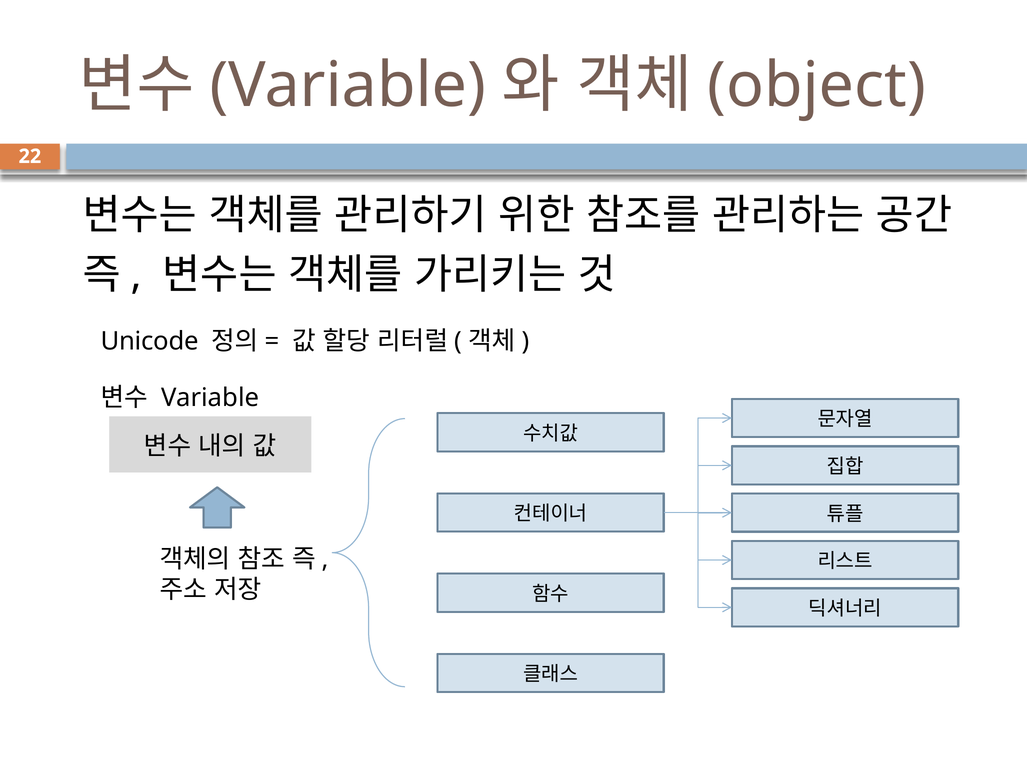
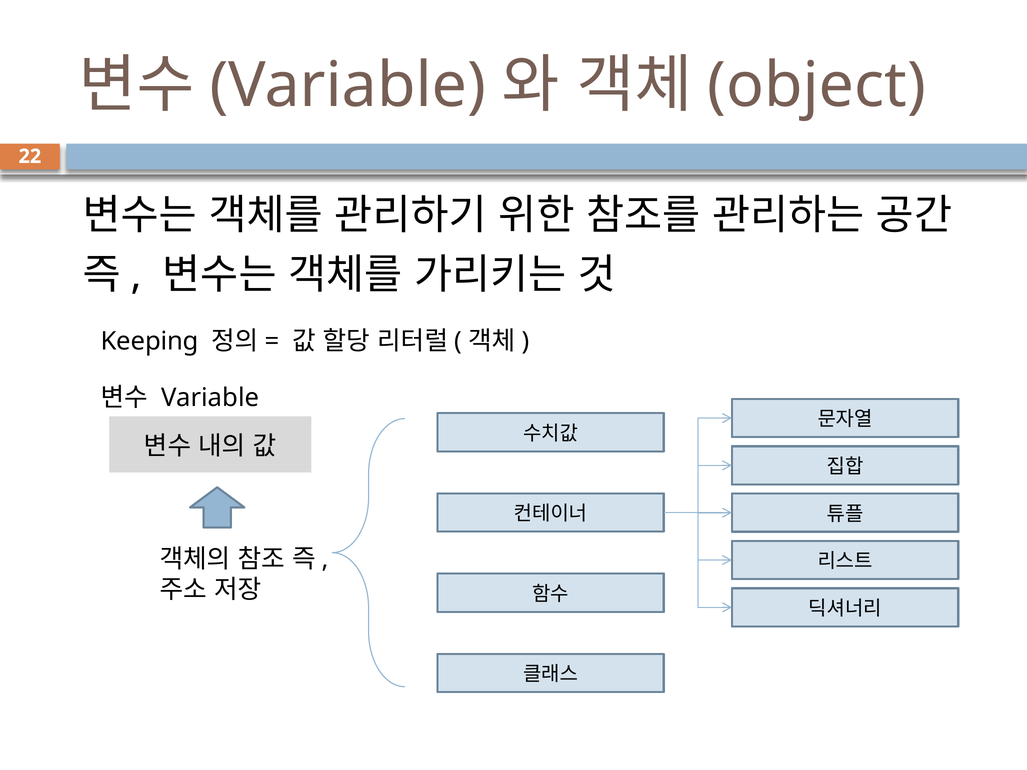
Unicode: Unicode -> Keeping
